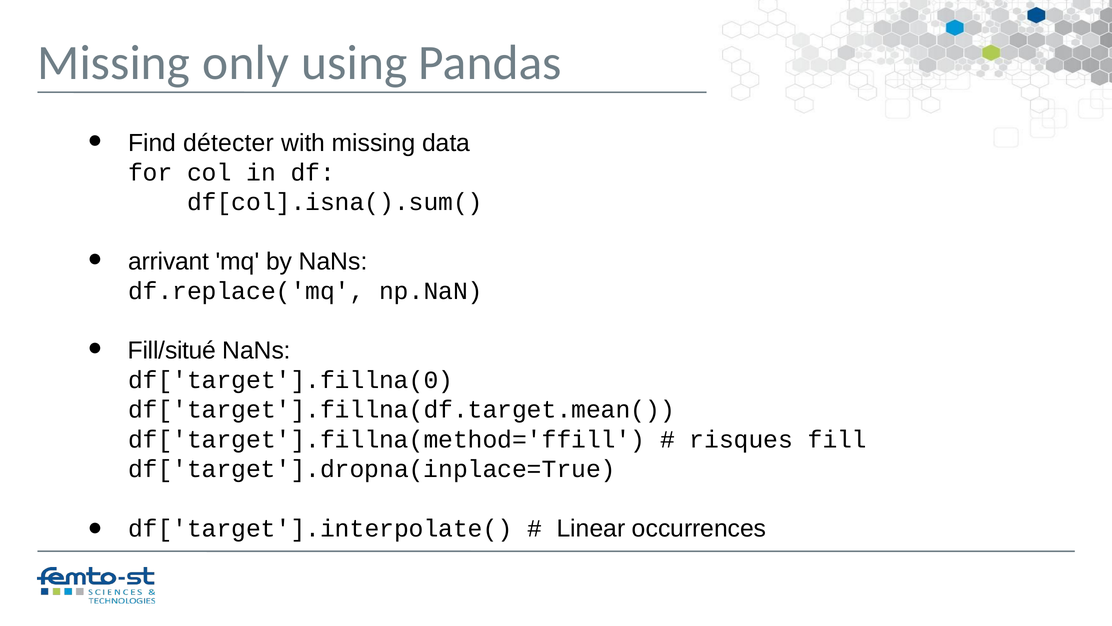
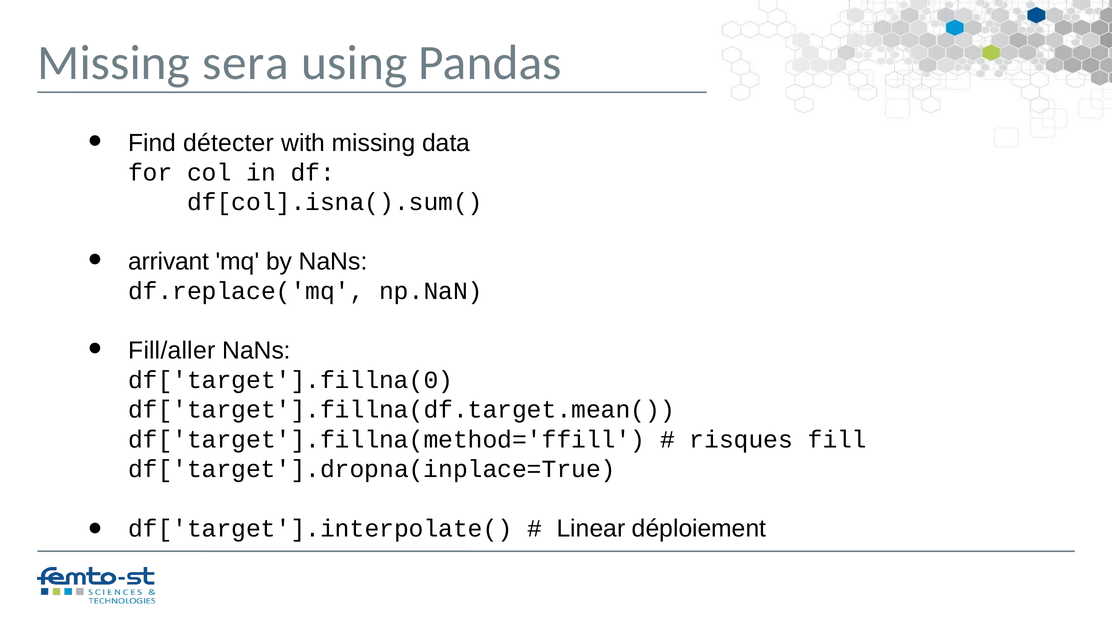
only: only -> sera
Fill/situé: Fill/situé -> Fill/aller
occurrences: occurrences -> déploiement
